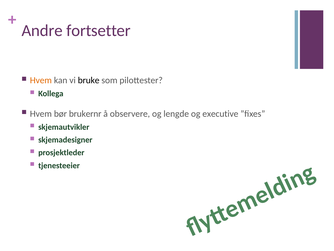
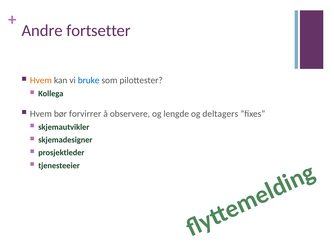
bruke colour: black -> blue
brukernr: brukernr -> forvirrer
executive: executive -> deltagers
